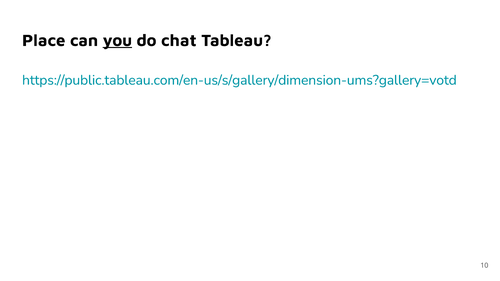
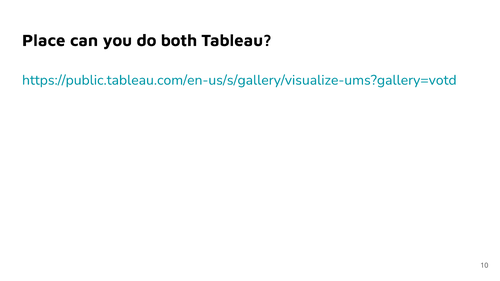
you underline: present -> none
chat: chat -> both
https://public.tableau.com/en-us/s/gallery/dimension-ums?gallery=votd: https://public.tableau.com/en-us/s/gallery/dimension-ums?gallery=votd -> https://public.tableau.com/en-us/s/gallery/visualize-ums?gallery=votd
